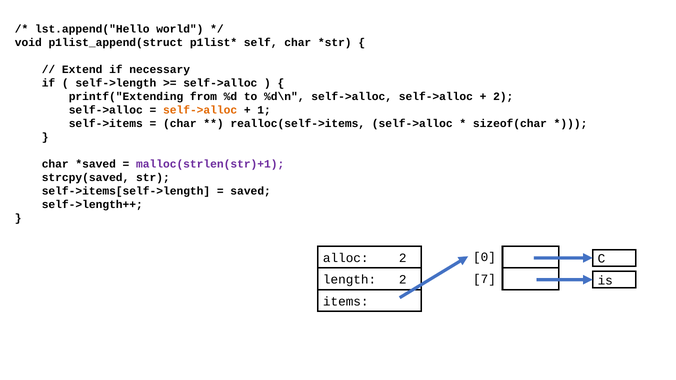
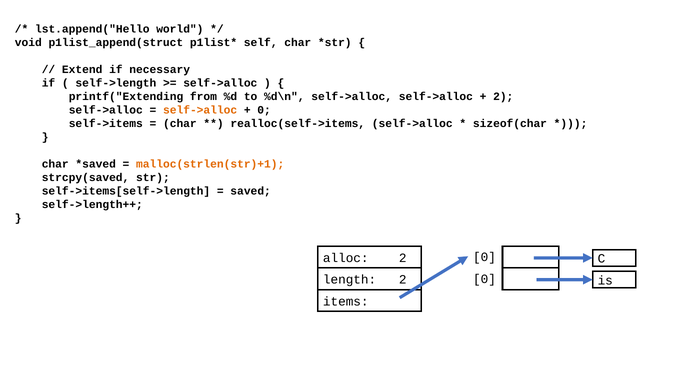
1 at (264, 110): 1 -> 0
malloc(strlen(str)+1 colour: purple -> orange
7 at (485, 279): 7 -> 0
